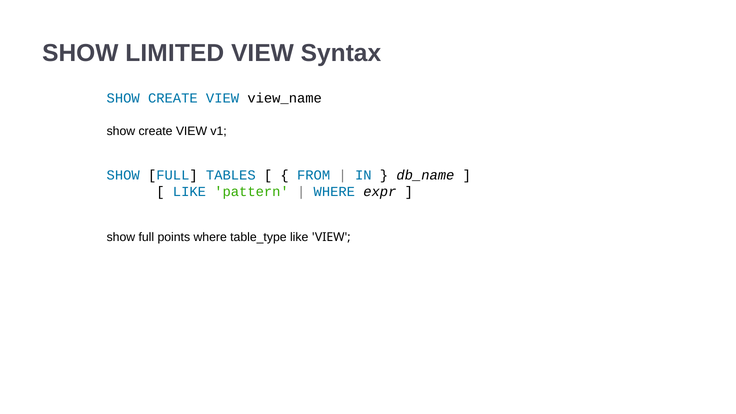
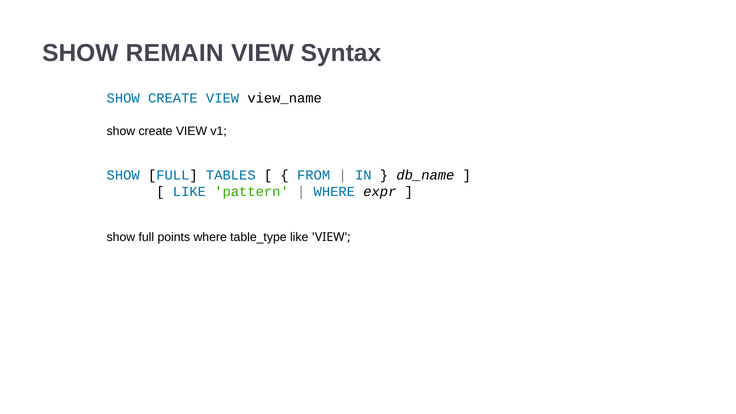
LIMITED: LIMITED -> REMAIN
